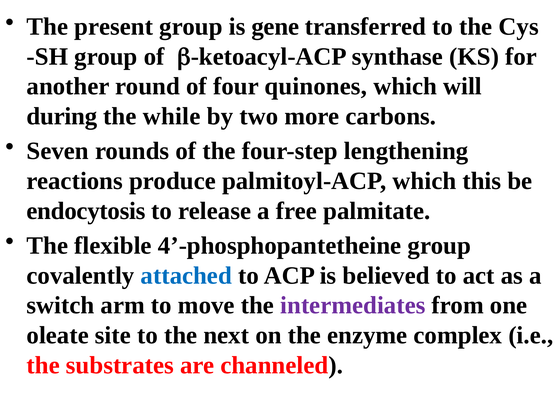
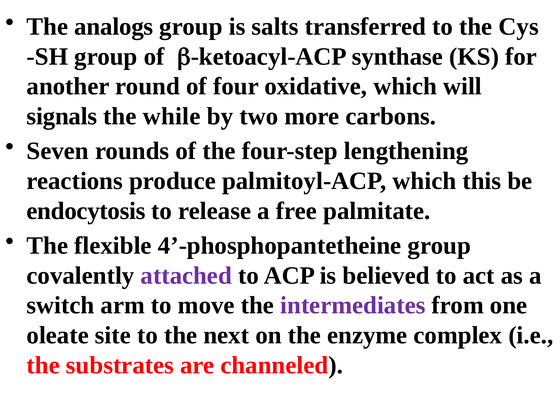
present: present -> analogs
gene: gene -> salts
quinones: quinones -> oxidative
during: during -> signals
attached colour: blue -> purple
